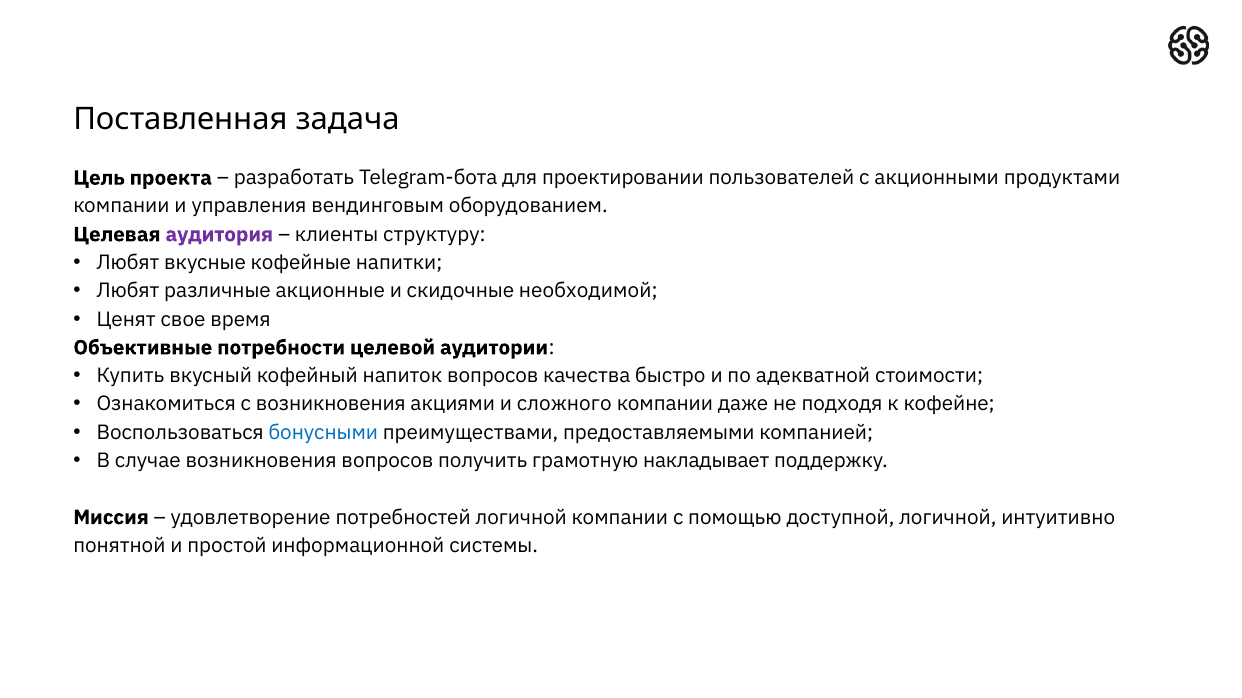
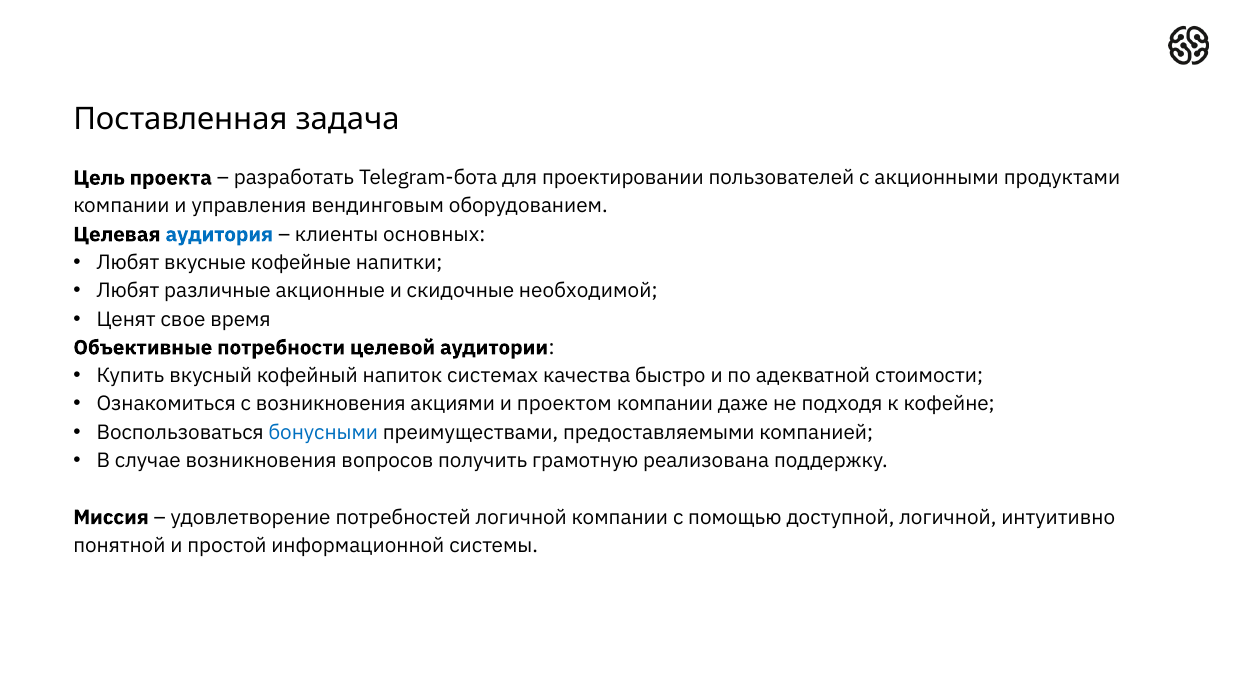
аудитория colour: purple -> blue
структуру: структуру -> основных
напиток вопросов: вопросов -> системах
сложного: сложного -> проектом
накладывает: накладывает -> реализована
